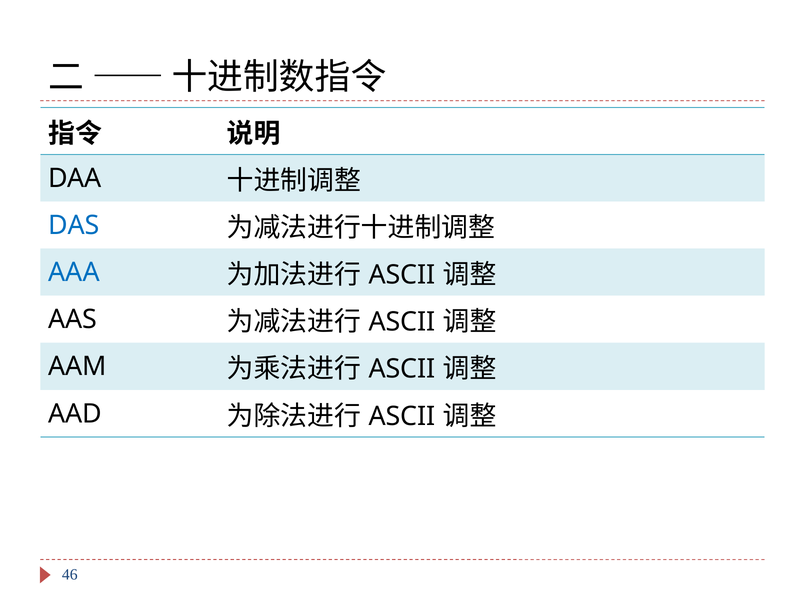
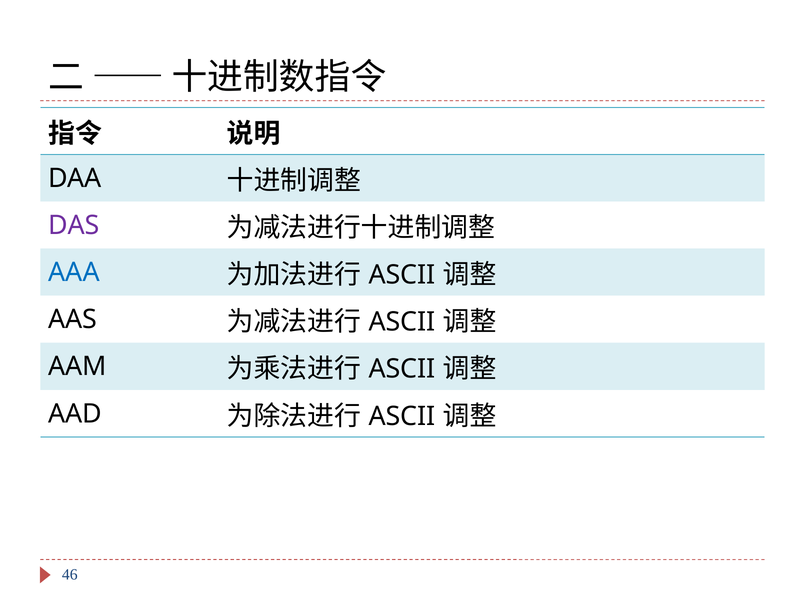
DAS colour: blue -> purple
